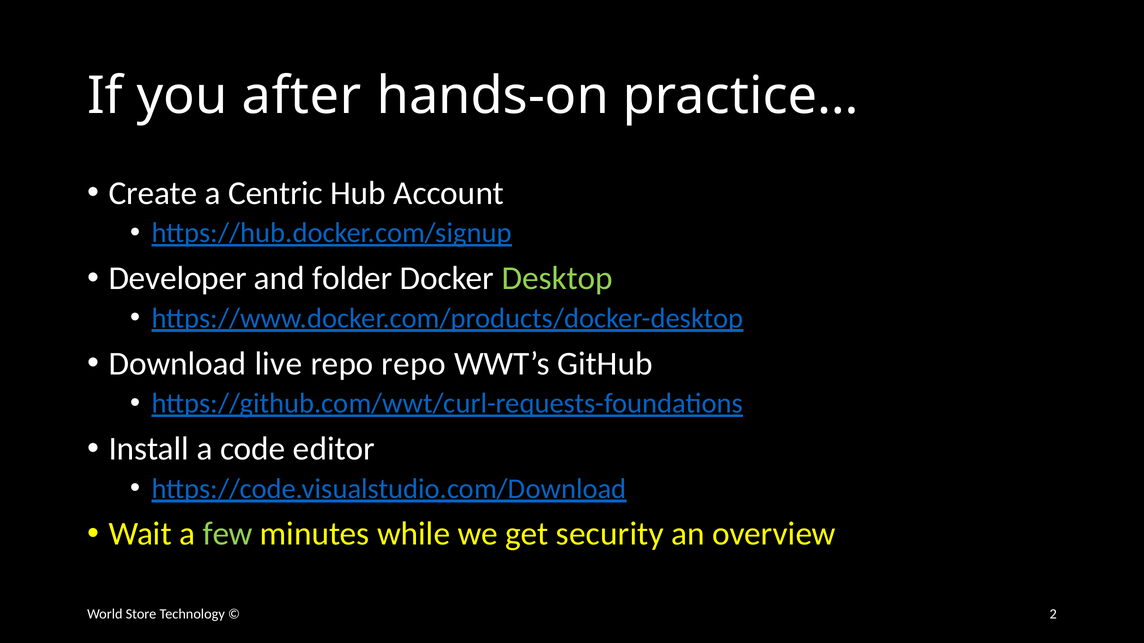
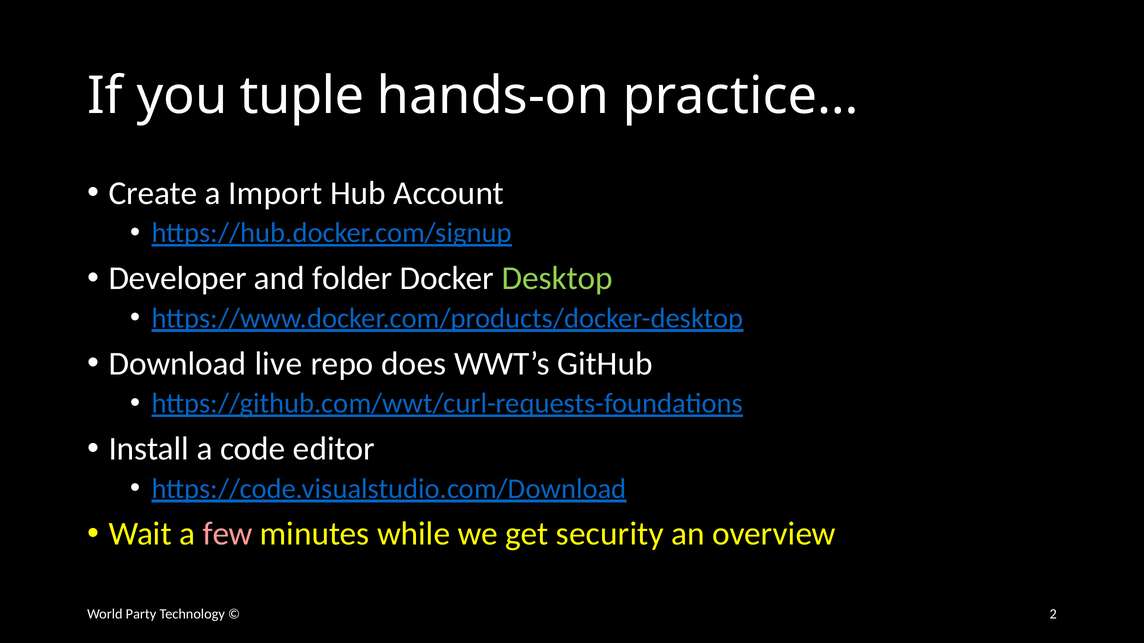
after: after -> tuple
Centric: Centric -> Import
repo repo: repo -> does
few colour: light green -> pink
Store: Store -> Party
